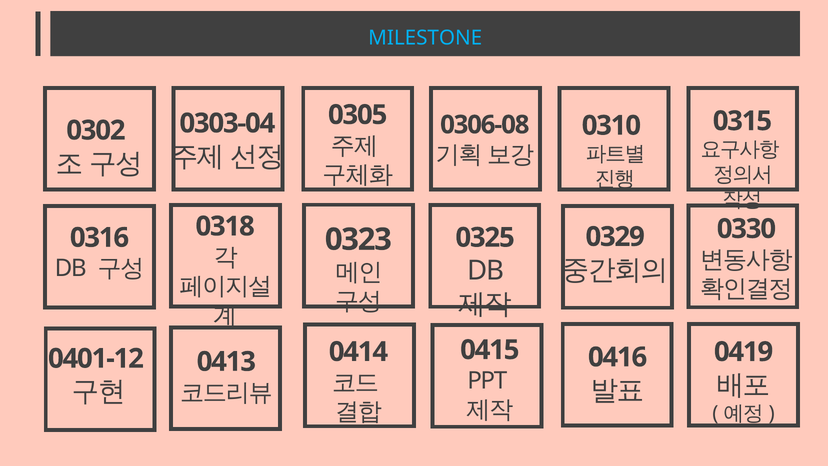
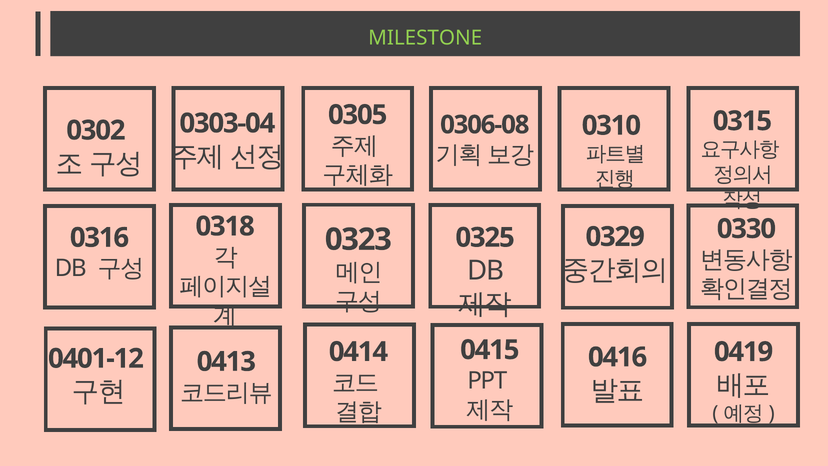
MILESTONE colour: light blue -> light green
